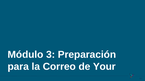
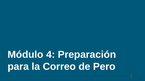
3: 3 -> 4
Your: Your -> Pero
